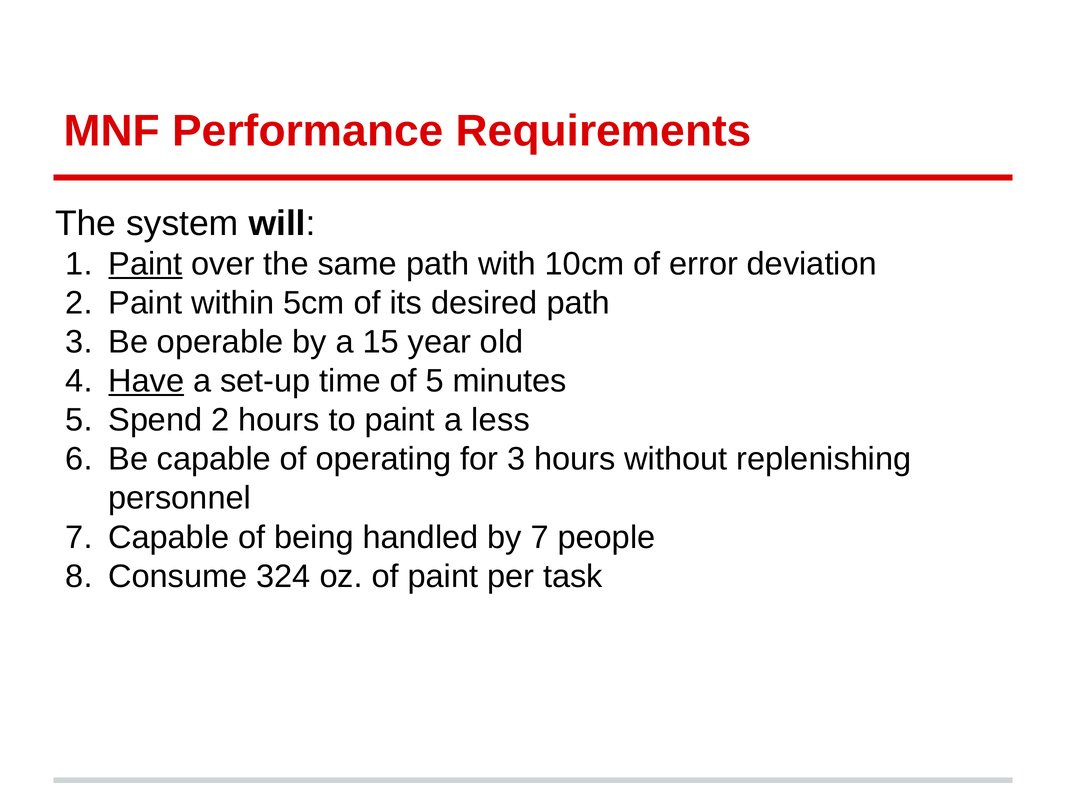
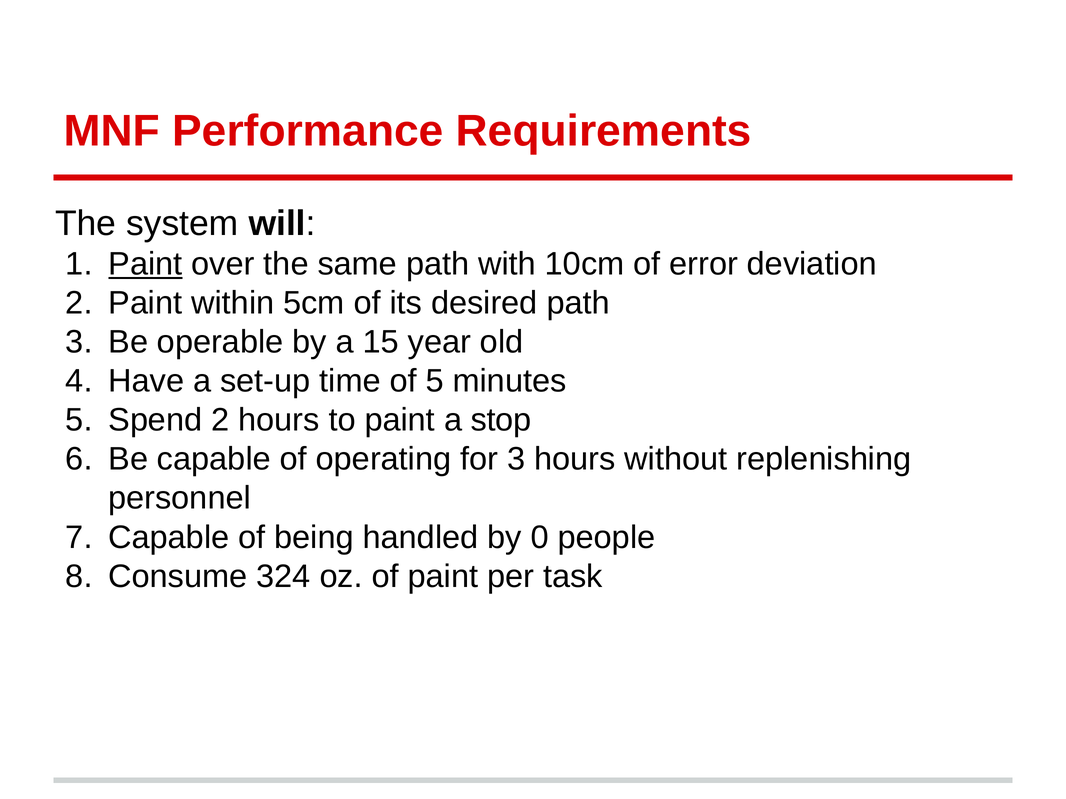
Have underline: present -> none
less: less -> stop
by 7: 7 -> 0
